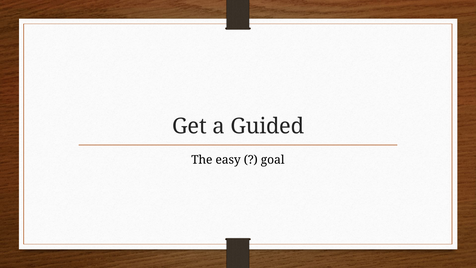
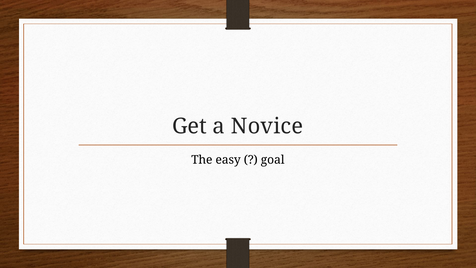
Guided: Guided -> Novice
